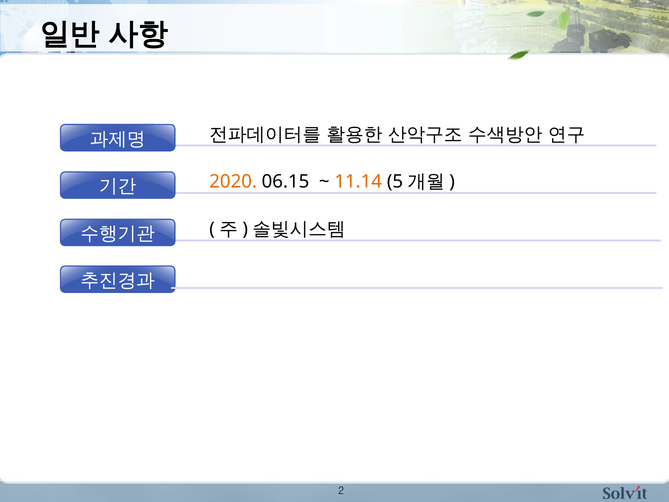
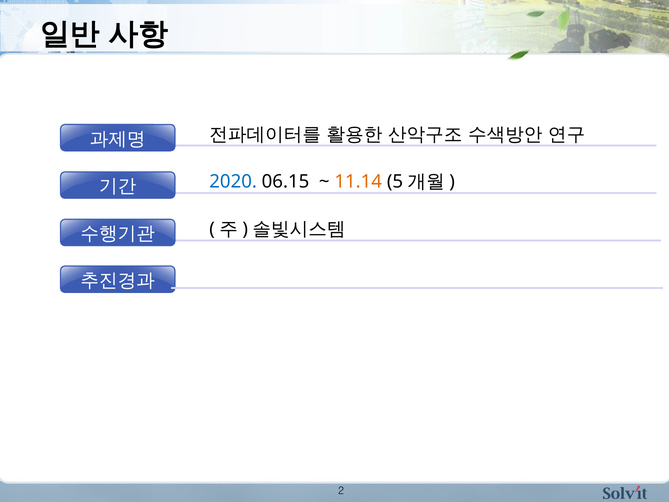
2020 colour: orange -> blue
